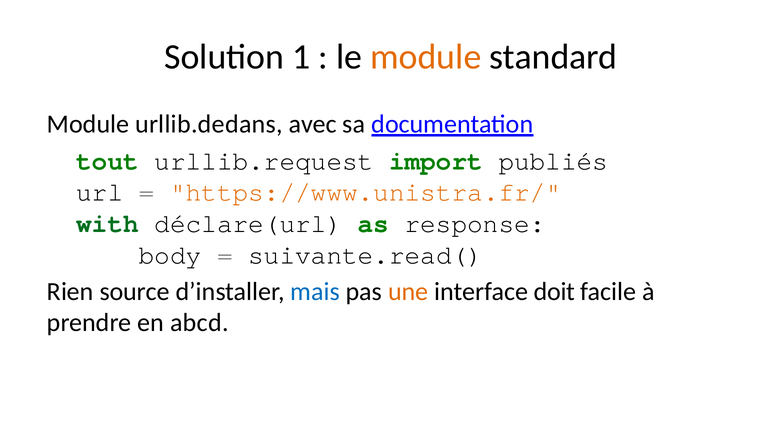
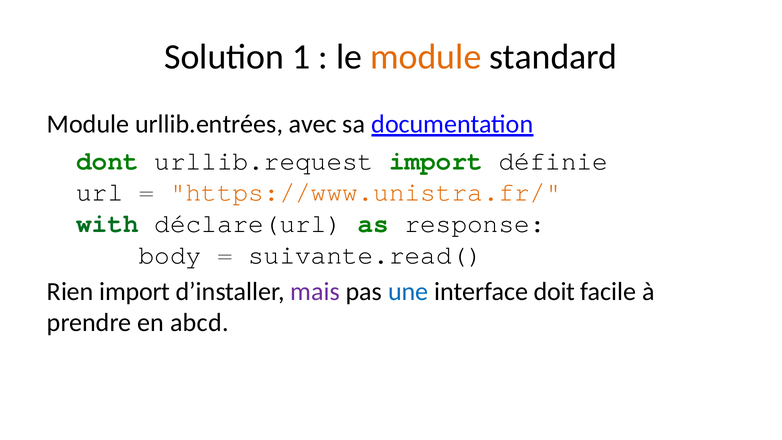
urllib.dedans: urllib.dedans -> urllib.entrées
tout: tout -> dont
publiés: publiés -> définie
Rien source: source -> import
mais colour: blue -> purple
une colour: orange -> blue
